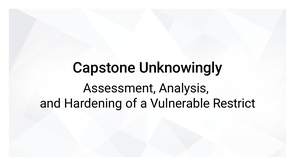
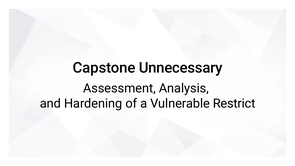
Unknowingly: Unknowingly -> Unnecessary
